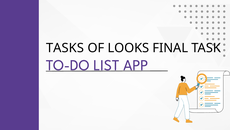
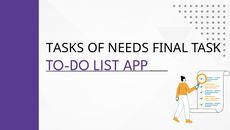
LOOKS: LOOKS -> NEEDS
